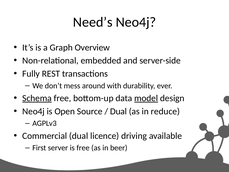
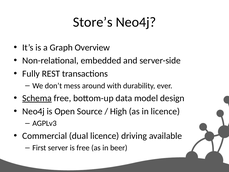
Need’s: Need’s -> Store’s
model underline: present -> none
Dual at (119, 111): Dual -> High
in reduce: reduce -> licence
